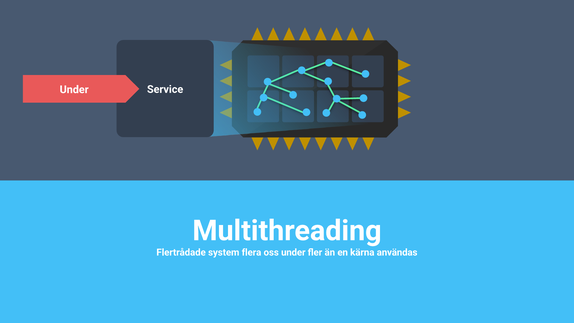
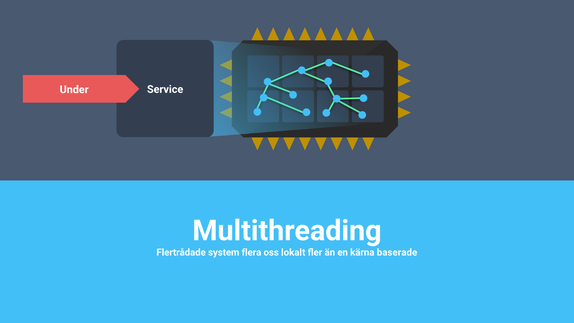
oss under: under -> lokalt
användas: användas -> baserade
